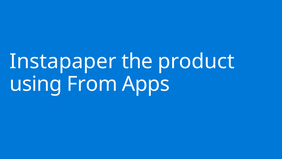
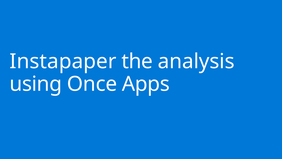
product: product -> analysis
From: From -> Once
